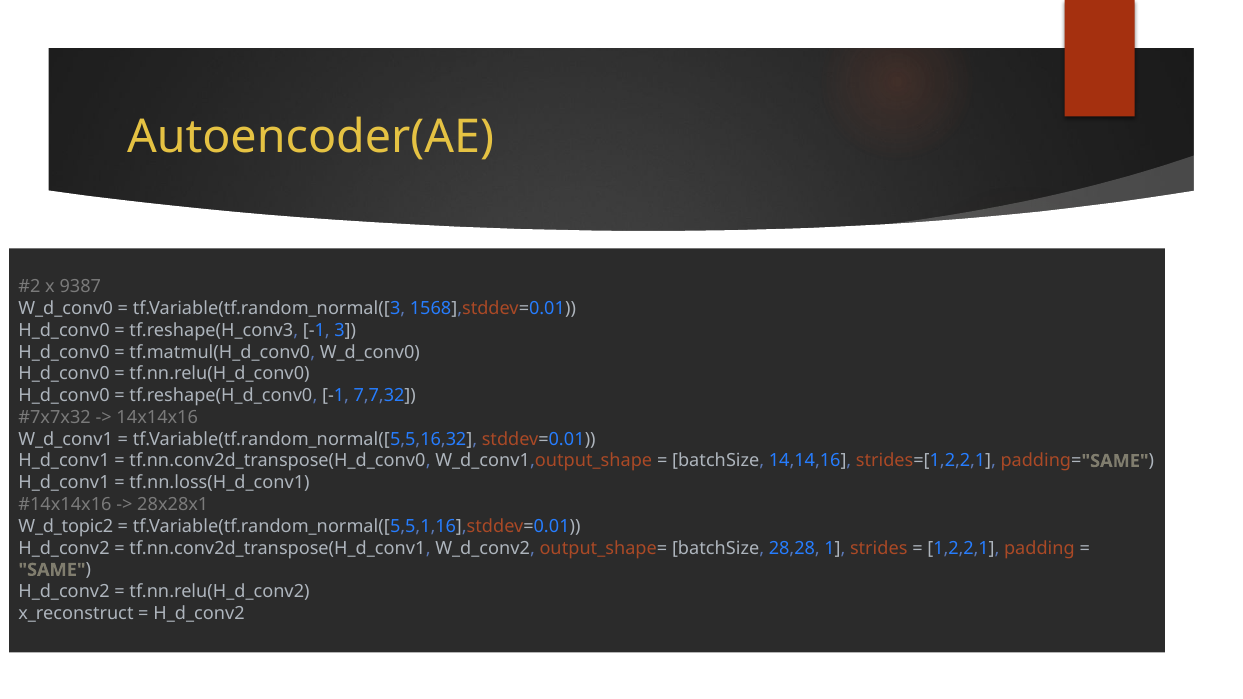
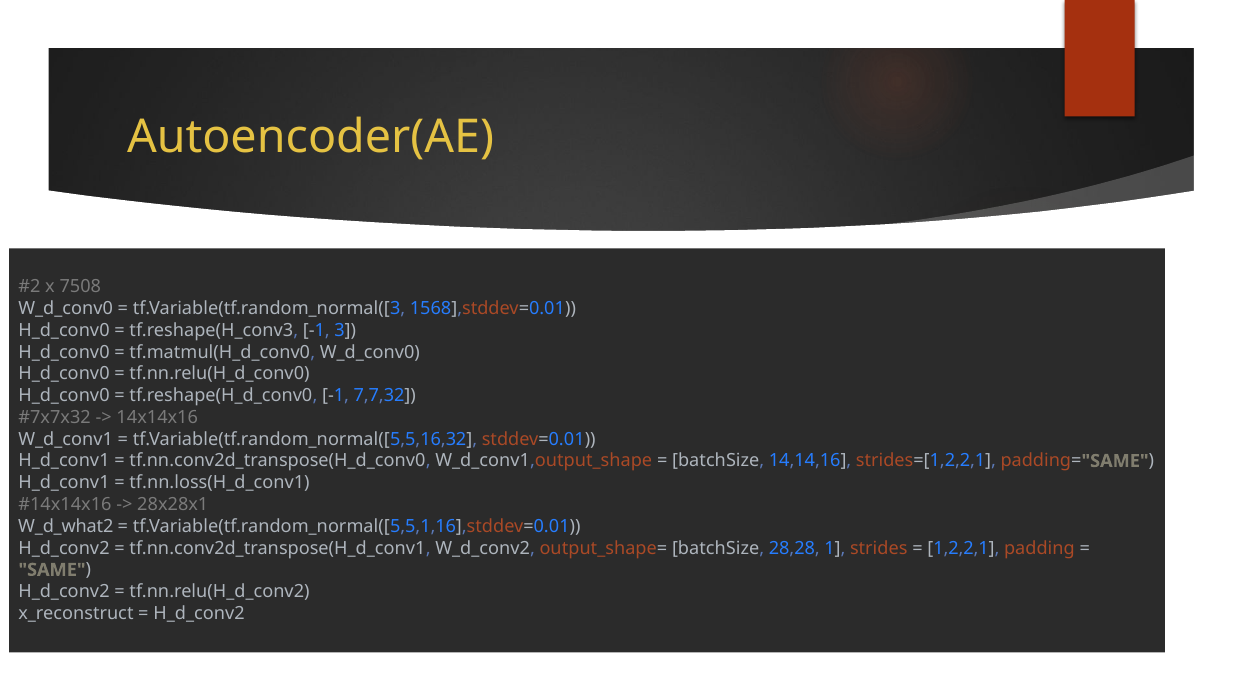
9387: 9387 -> 7508
W_d_topic2: W_d_topic2 -> W_d_what2
